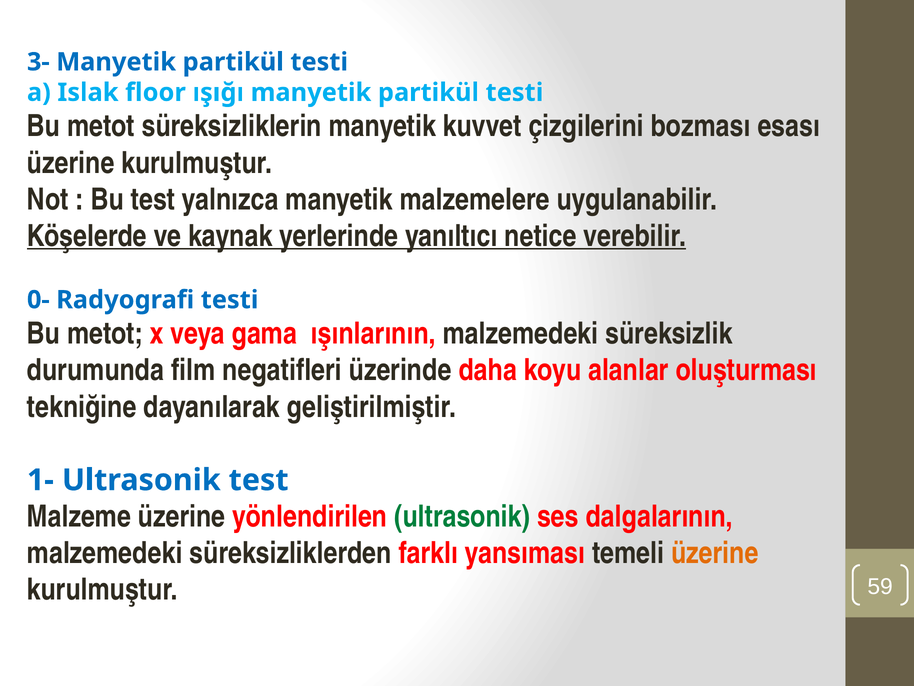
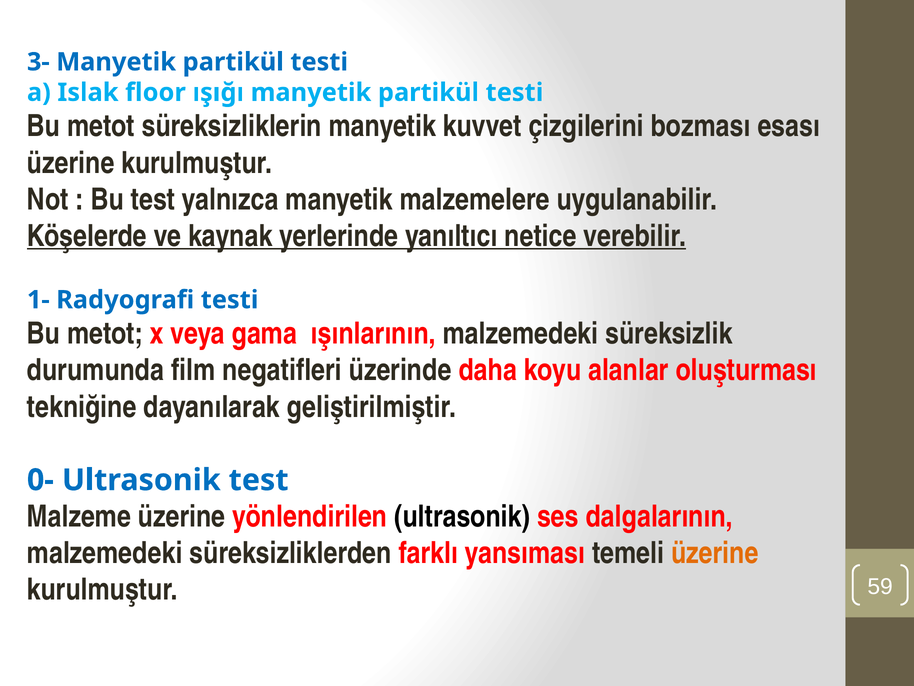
0-: 0- -> 1-
1-: 1- -> 0-
ultrasonik at (462, 516) colour: green -> black
